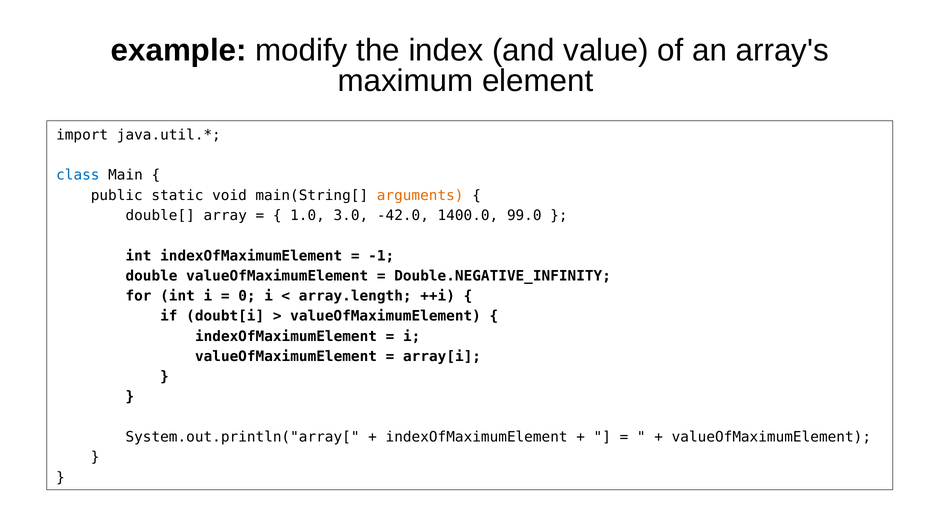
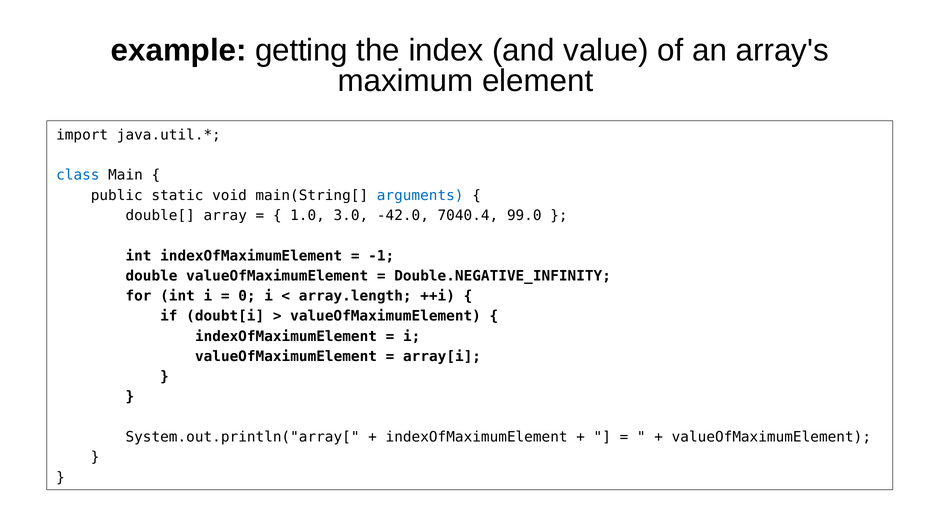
modify: modify -> getting
arguments colour: orange -> blue
1400.0: 1400.0 -> 7040.4
